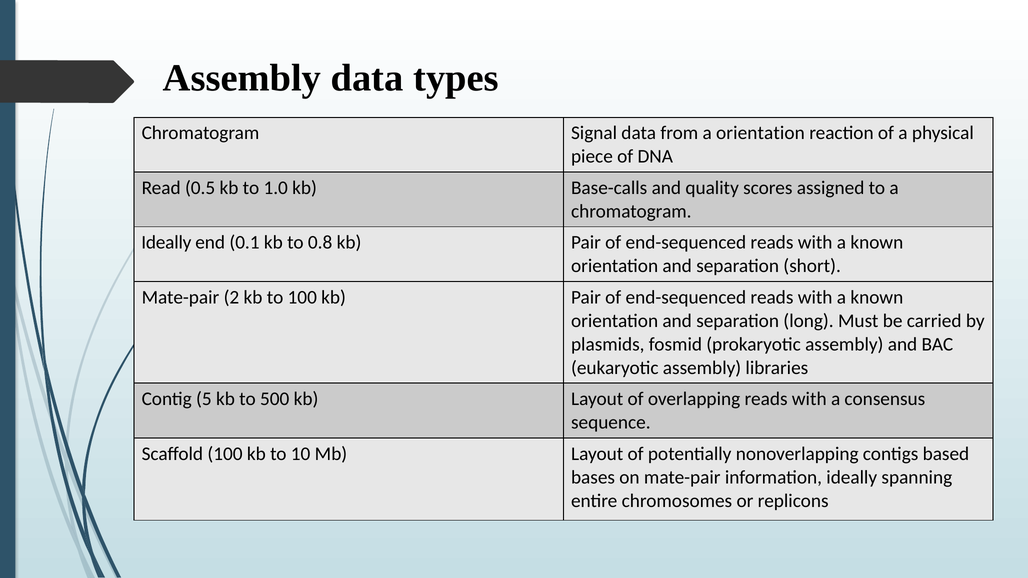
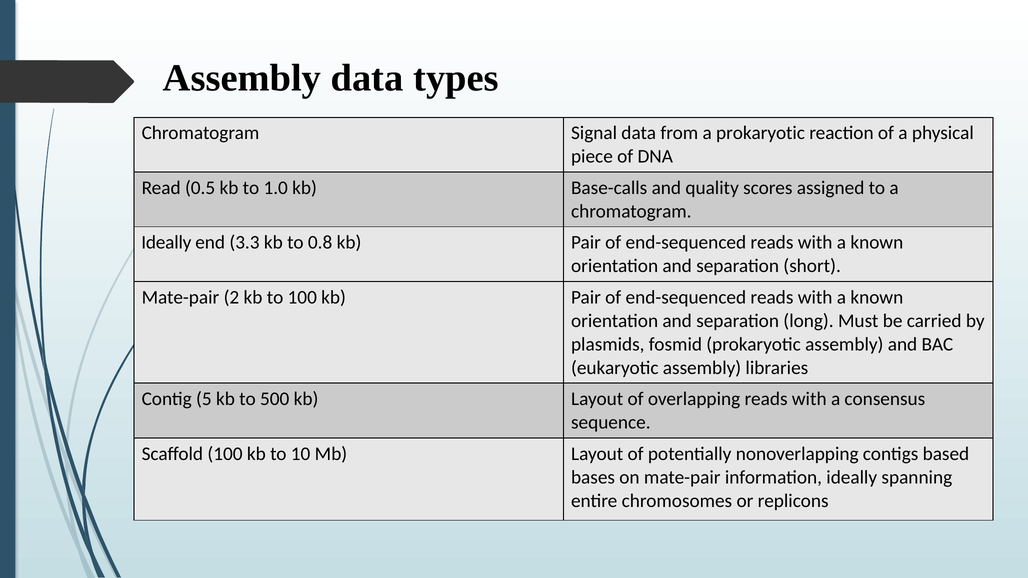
a orientation: orientation -> prokaryotic
0.1: 0.1 -> 3.3
